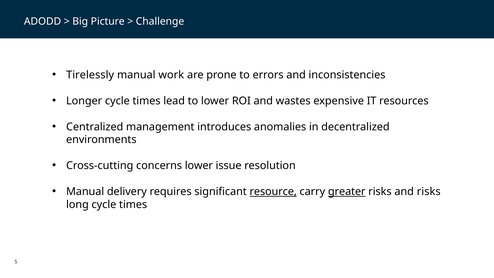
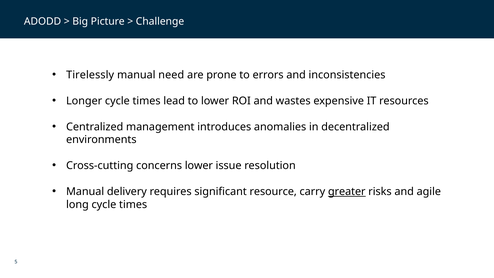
work: work -> need
resource underline: present -> none
and risks: risks -> agile
